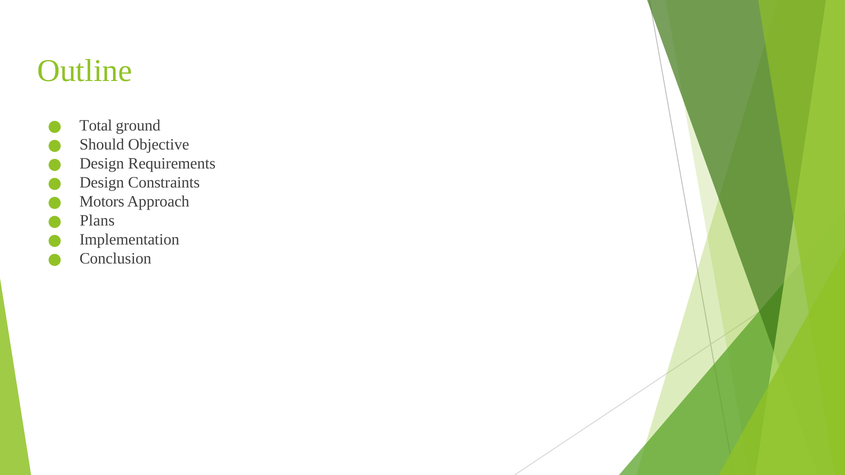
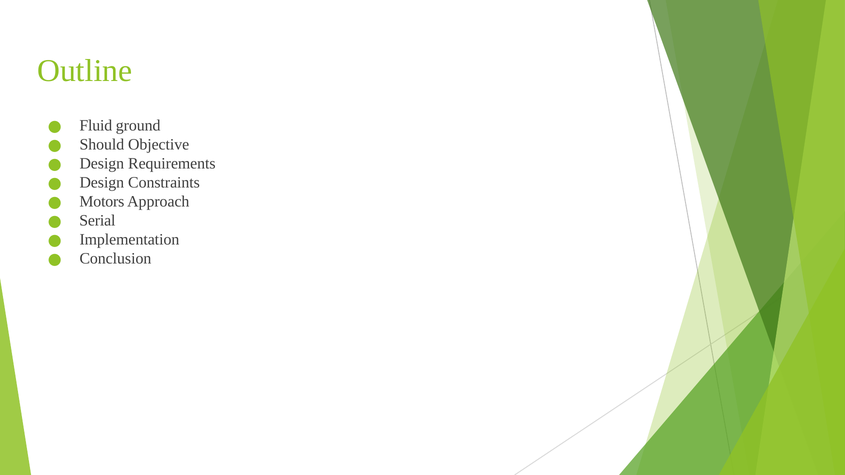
Total: Total -> Fluid
Plans: Plans -> Serial
